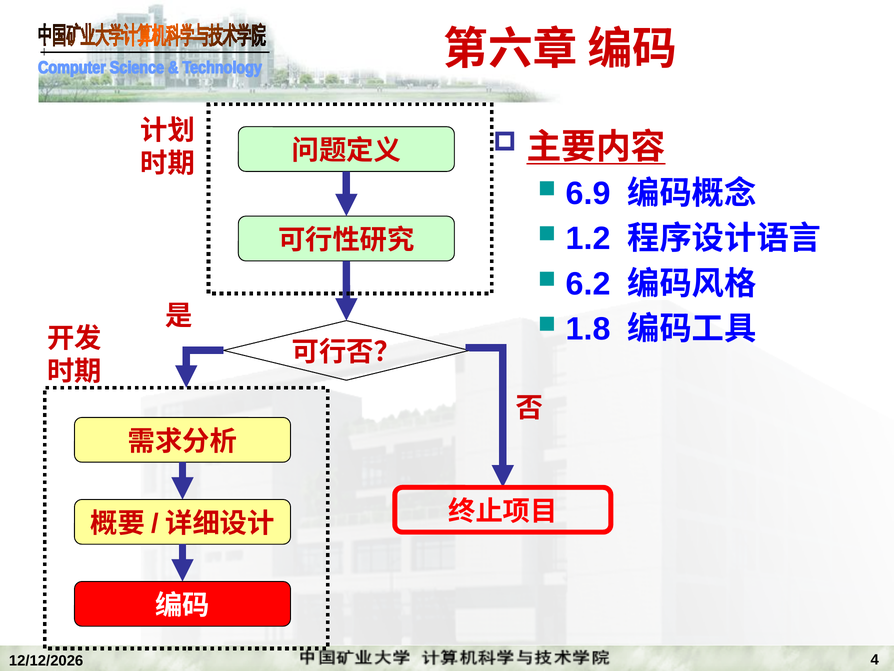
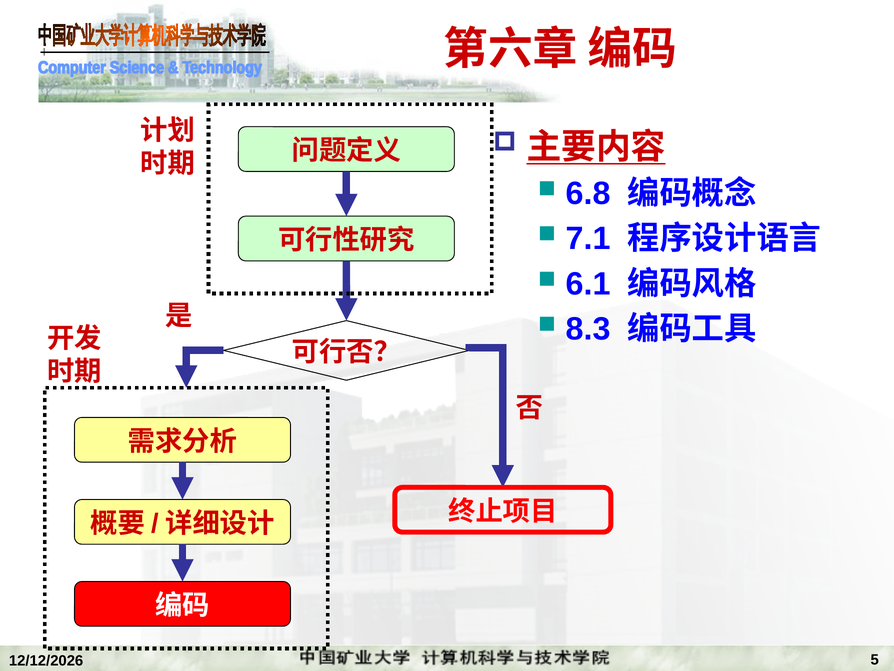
6.9: 6.9 -> 6.8
1.2: 1.2 -> 7.1
6.2: 6.2 -> 6.1
1.8: 1.8 -> 8.3
4: 4 -> 5
